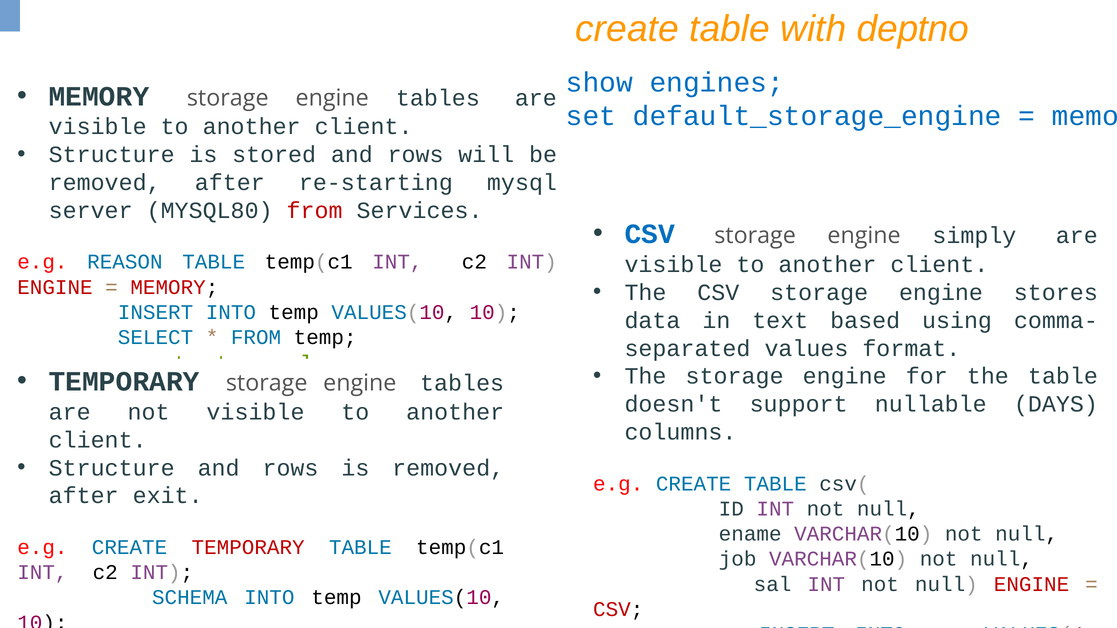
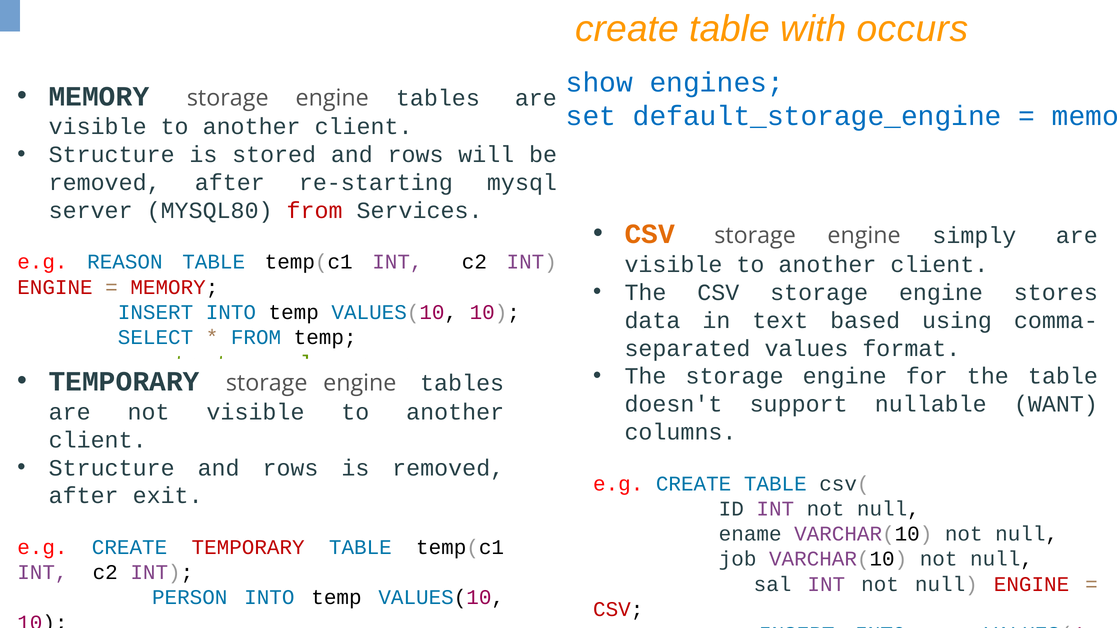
deptno: deptno -> occurs
CSV at (650, 234) colour: blue -> orange
DAYS: DAYS -> WANT
SCHEMA: SCHEMA -> PERSON
